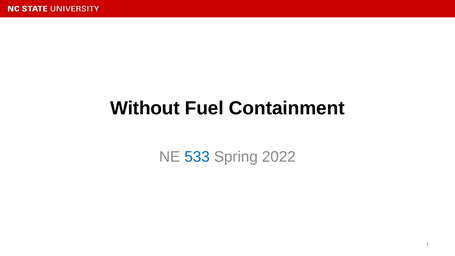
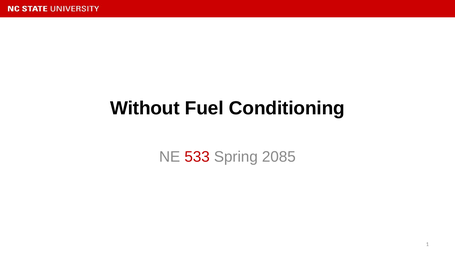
Containment: Containment -> Conditioning
533 colour: blue -> red
2022: 2022 -> 2085
